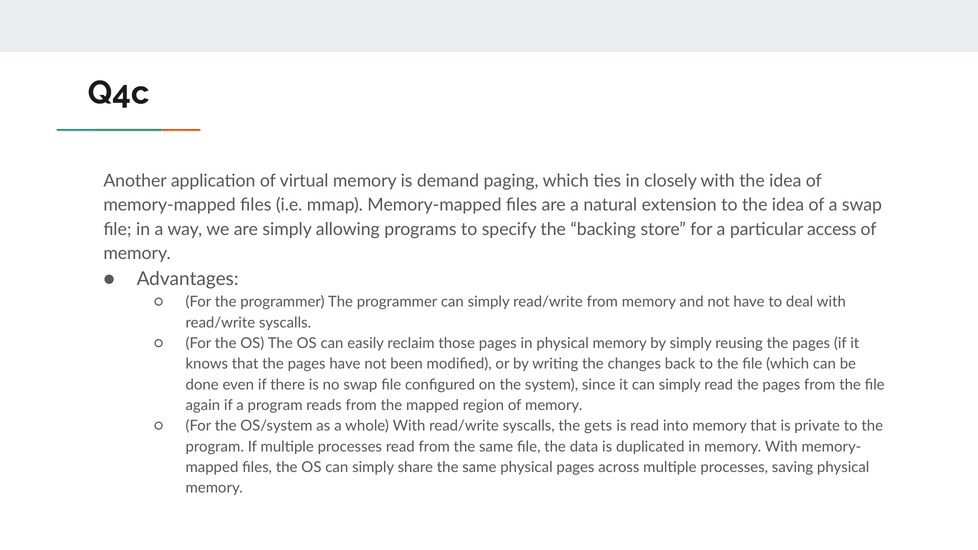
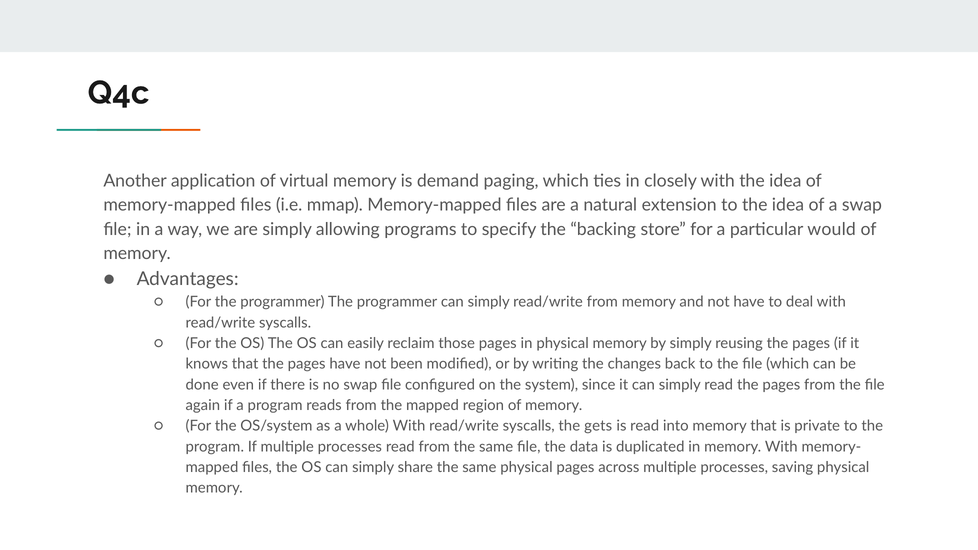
access: access -> would
